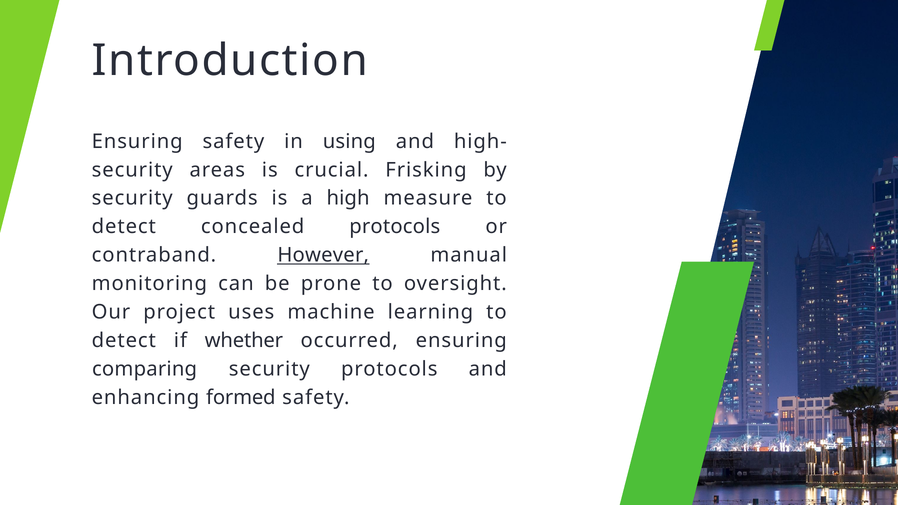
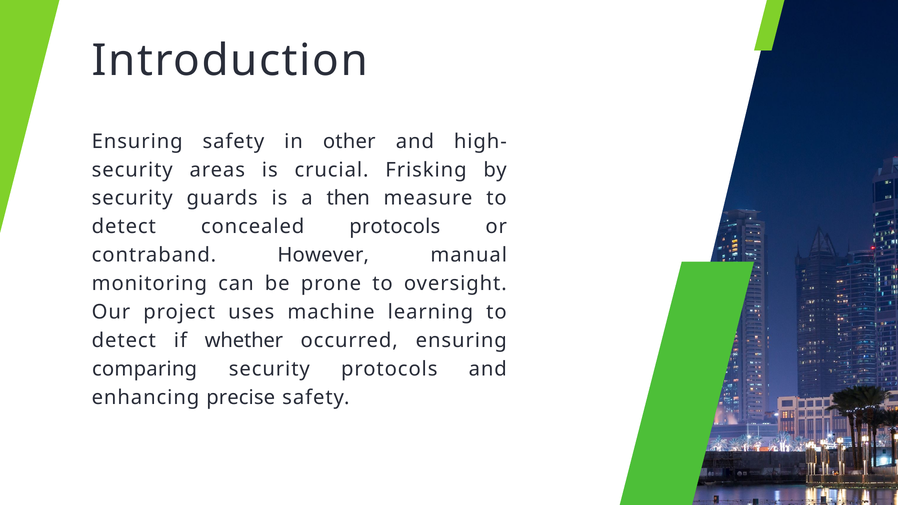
using: using -> other
high: high -> then
However underline: present -> none
formed: formed -> precise
